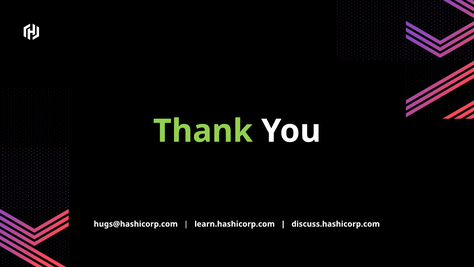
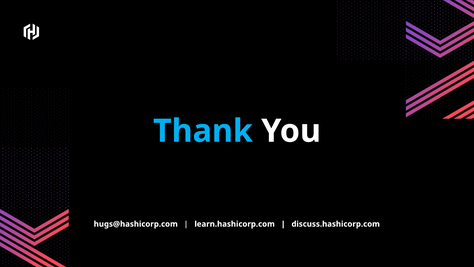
Thank colour: light green -> light blue
